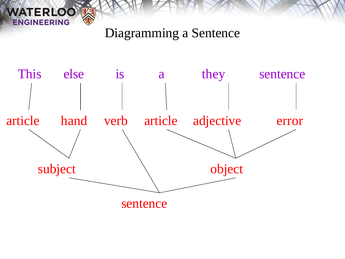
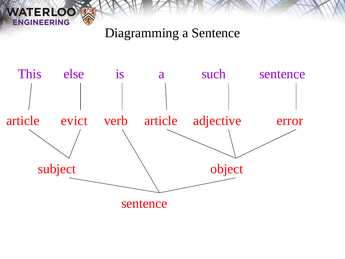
they: they -> such
hand: hand -> evict
